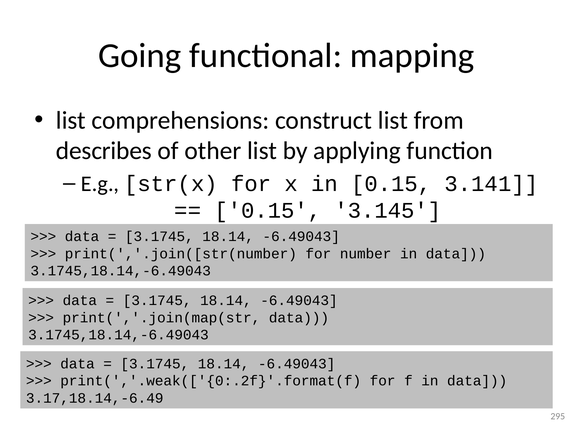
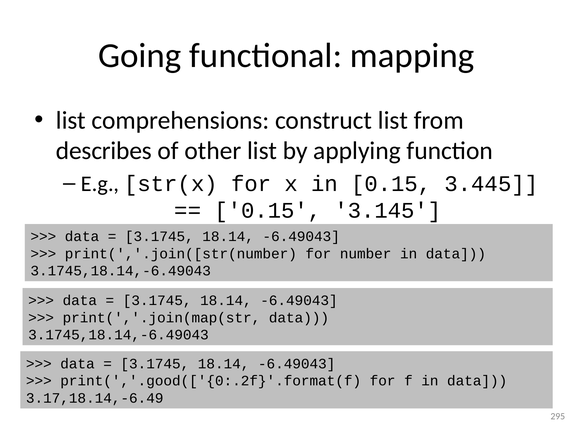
3.141: 3.141 -> 3.445
print(','.weak(['{0:.2f}'.format(f: print(','.weak(['{0:.2f}'.format(f -> print(','.good(['{0:.2f}'.format(f
